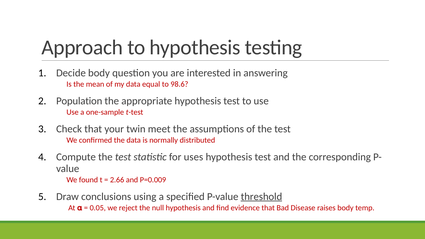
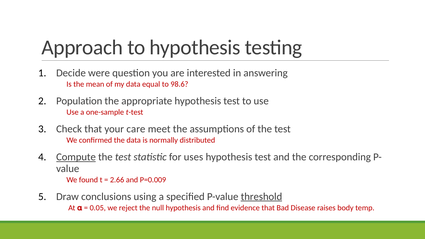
Decide body: body -> were
twin: twin -> care
Compute underline: none -> present
